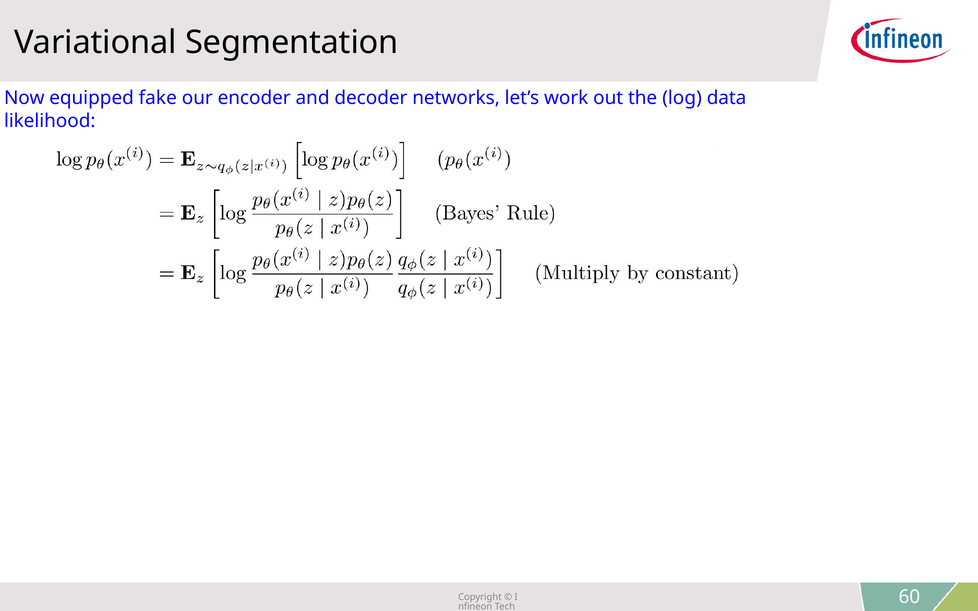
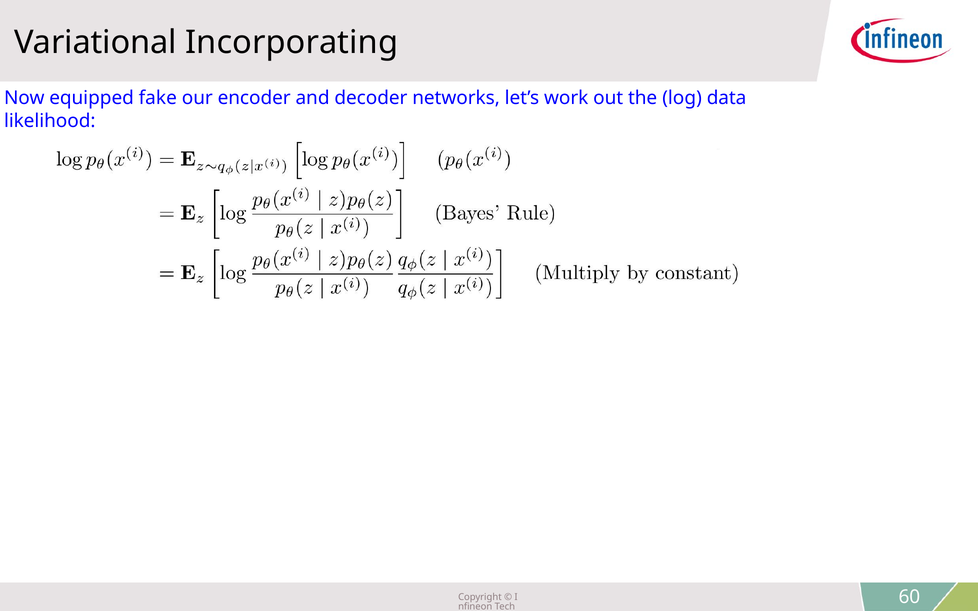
Segmentation: Segmentation -> Incorporating
